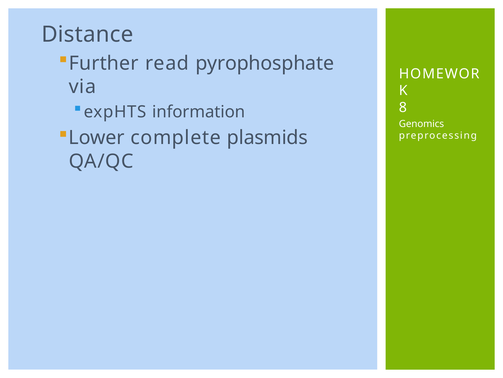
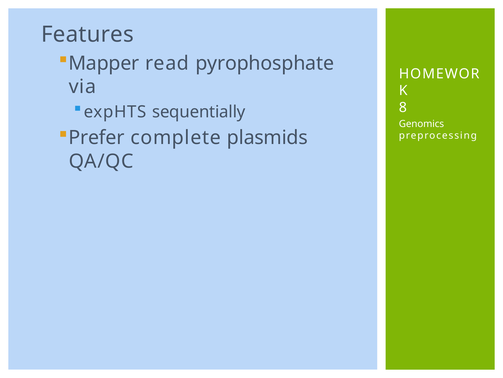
Distance: Distance -> Features
Further: Further -> Mapper
information: information -> sequentially
Lower: Lower -> Prefer
